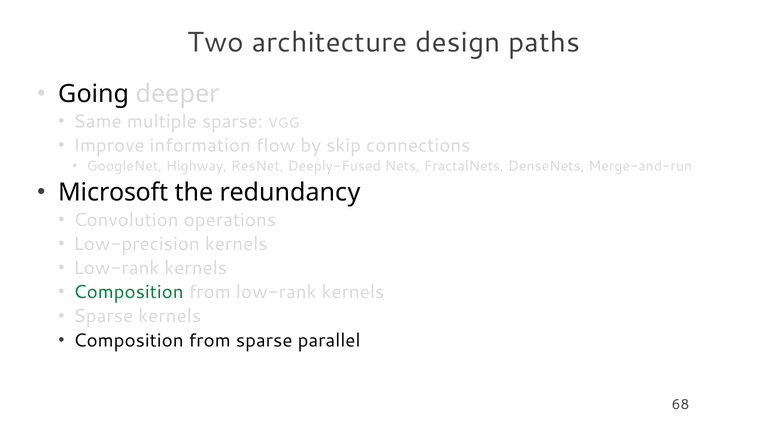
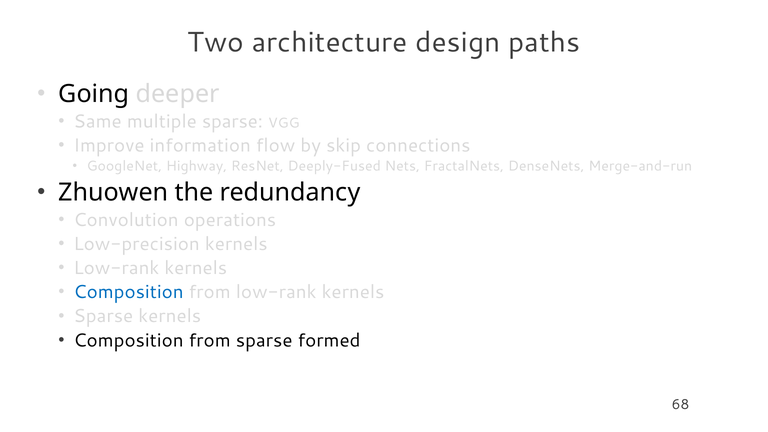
Microsoft: Microsoft -> Zhuowen
Composition at (128, 292) colour: green -> blue
parallel: parallel -> formed
